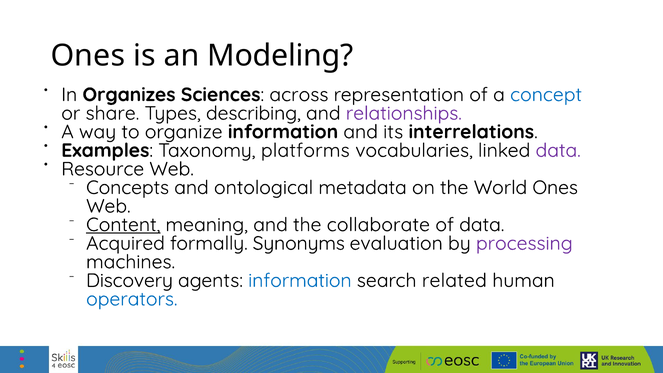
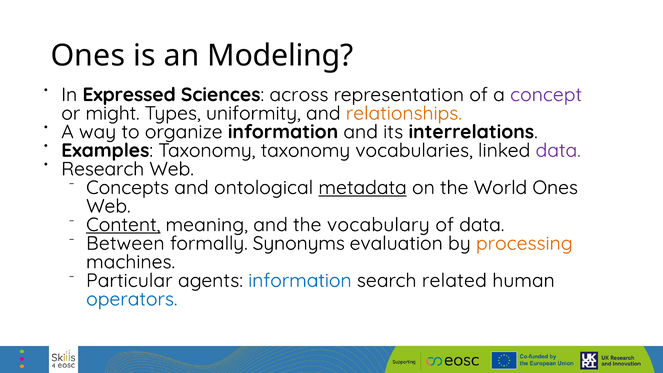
Organizes: Organizes -> Expressed
concept colour: blue -> purple
share: share -> might
describing: describing -> uniformity
relationships colour: purple -> orange
Taxonomy platforms: platforms -> taxonomy
Resource: Resource -> Research
metadata underline: none -> present
collaborate: collaborate -> vocabulary
Acquired: Acquired -> Between
processing colour: purple -> orange
Discovery: Discovery -> Particular
